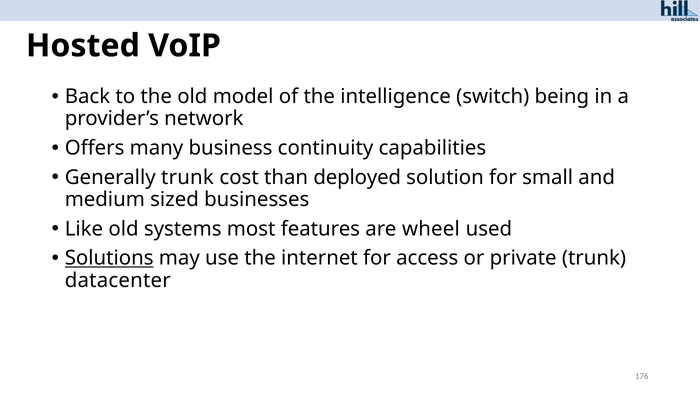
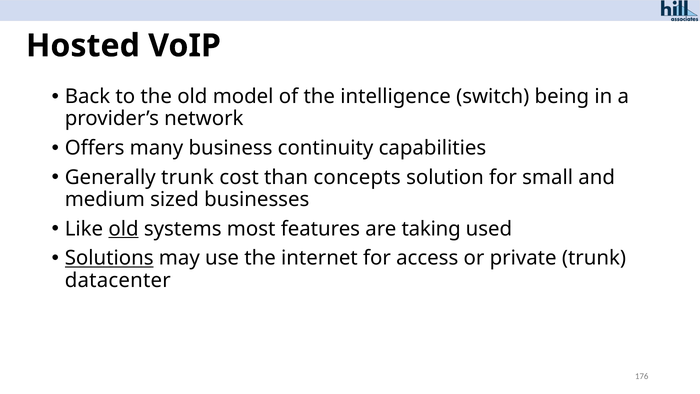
deployed: deployed -> concepts
old at (124, 229) underline: none -> present
wheel: wheel -> taking
